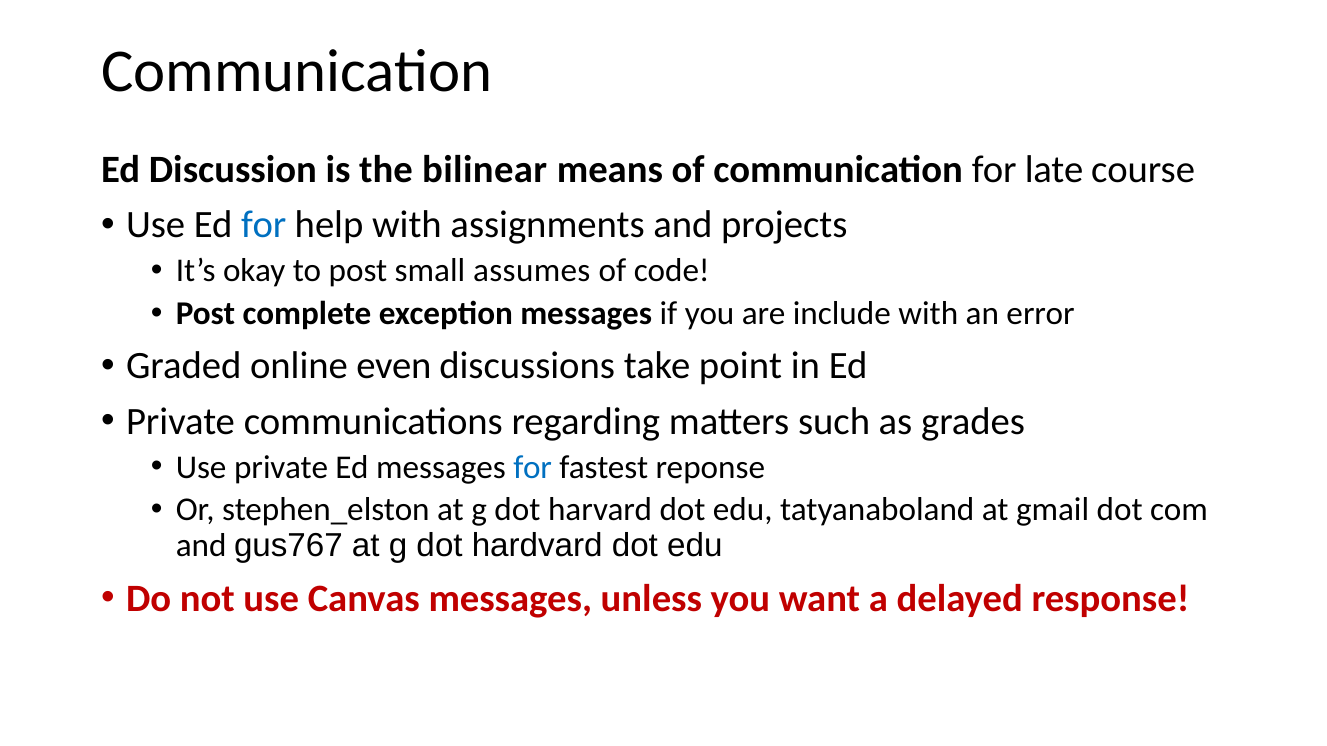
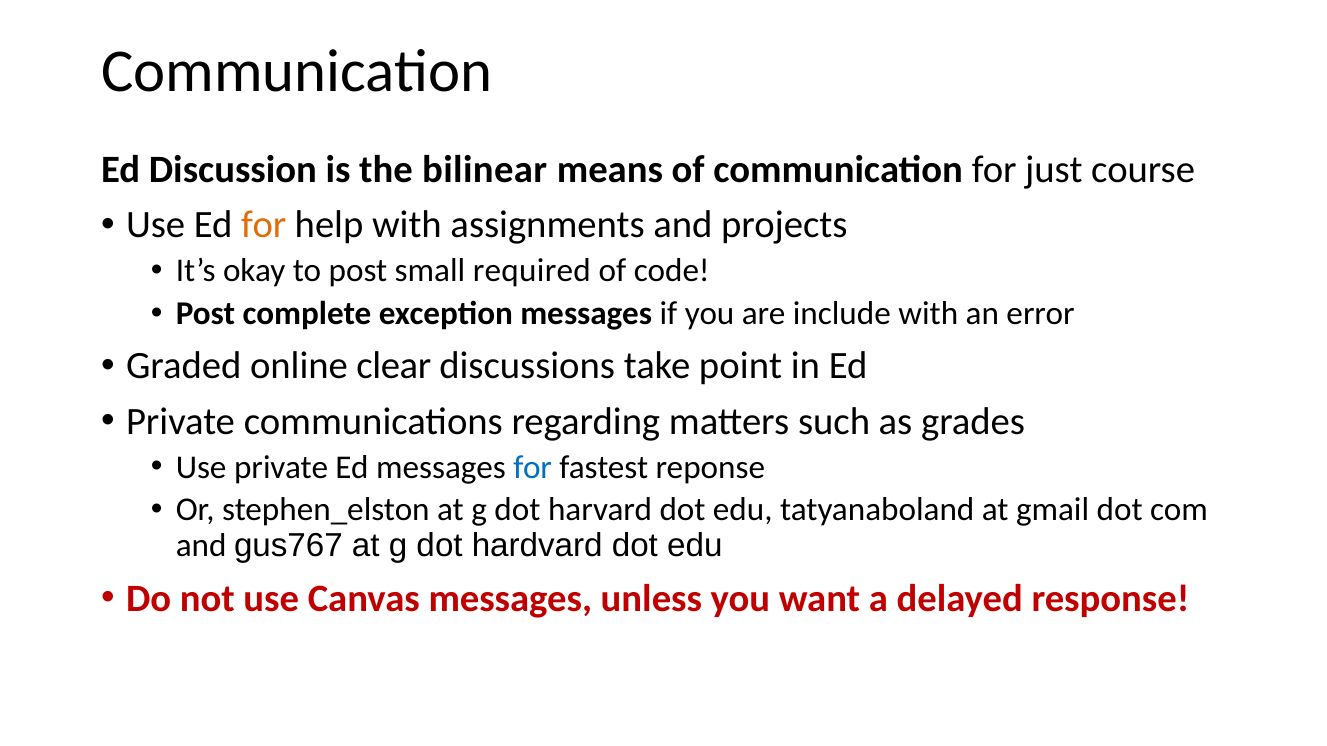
late: late -> just
for at (264, 225) colour: blue -> orange
assumes: assumes -> required
even: even -> clear
